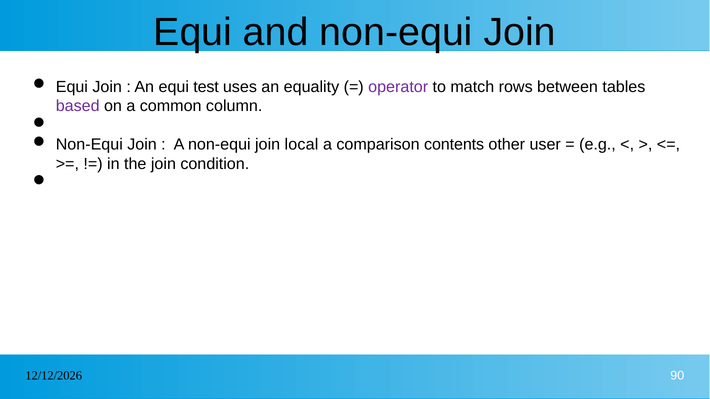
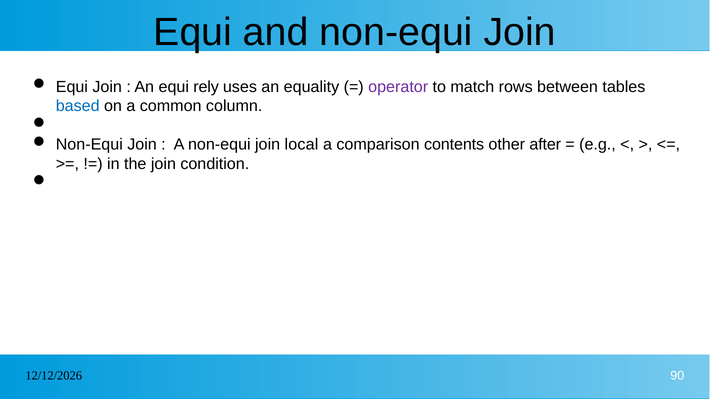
test: test -> rely
based colour: purple -> blue
user: user -> after
